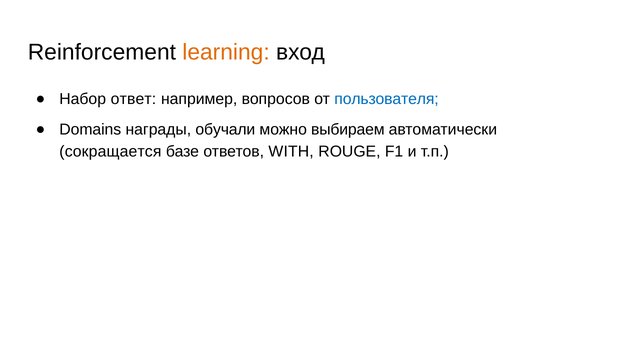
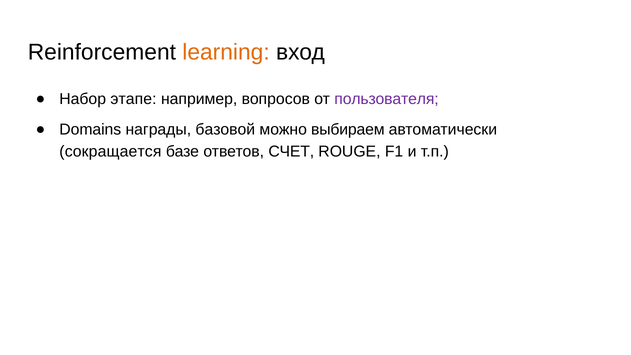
ответ: ответ -> этапе
пользователя colour: blue -> purple
обучали: обучали -> базовой
WITH: WITH -> СЧЕТ
